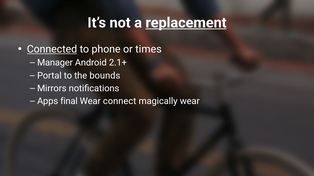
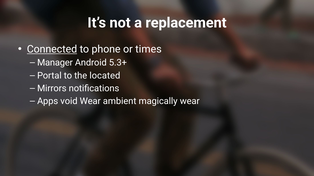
replacement underline: present -> none
2.1+: 2.1+ -> 5.3+
bounds: bounds -> located
final: final -> void
connect: connect -> ambient
